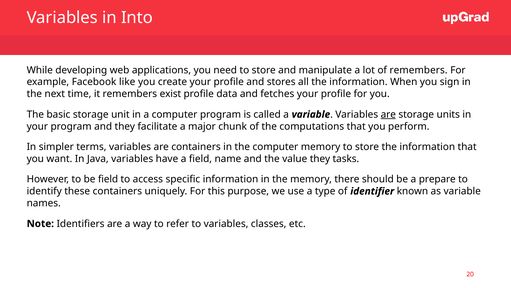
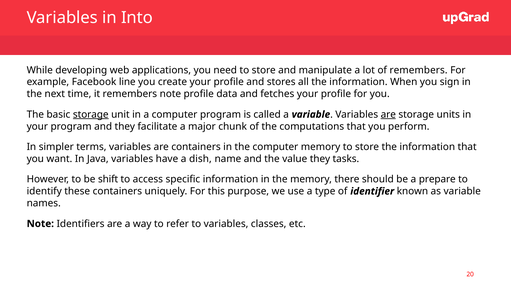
like: like -> line
remembers exist: exist -> note
storage at (91, 114) underline: none -> present
a field: field -> dish
be field: field -> shift
